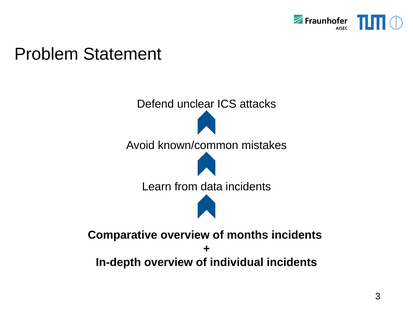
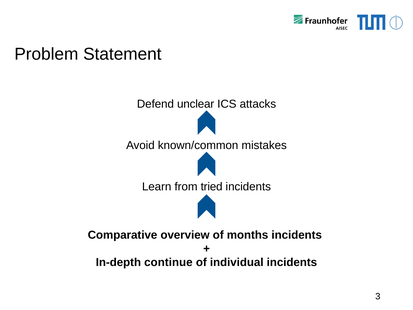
data: data -> tried
In-depth overview: overview -> continue
